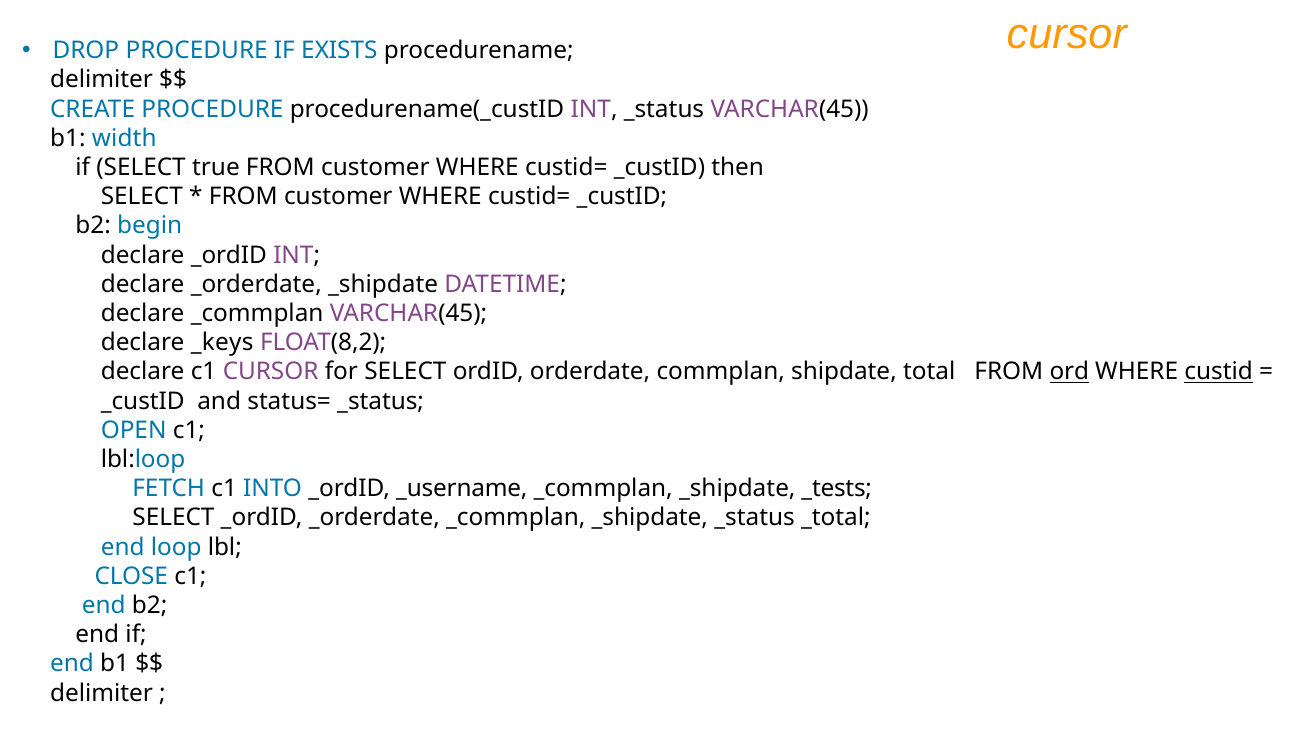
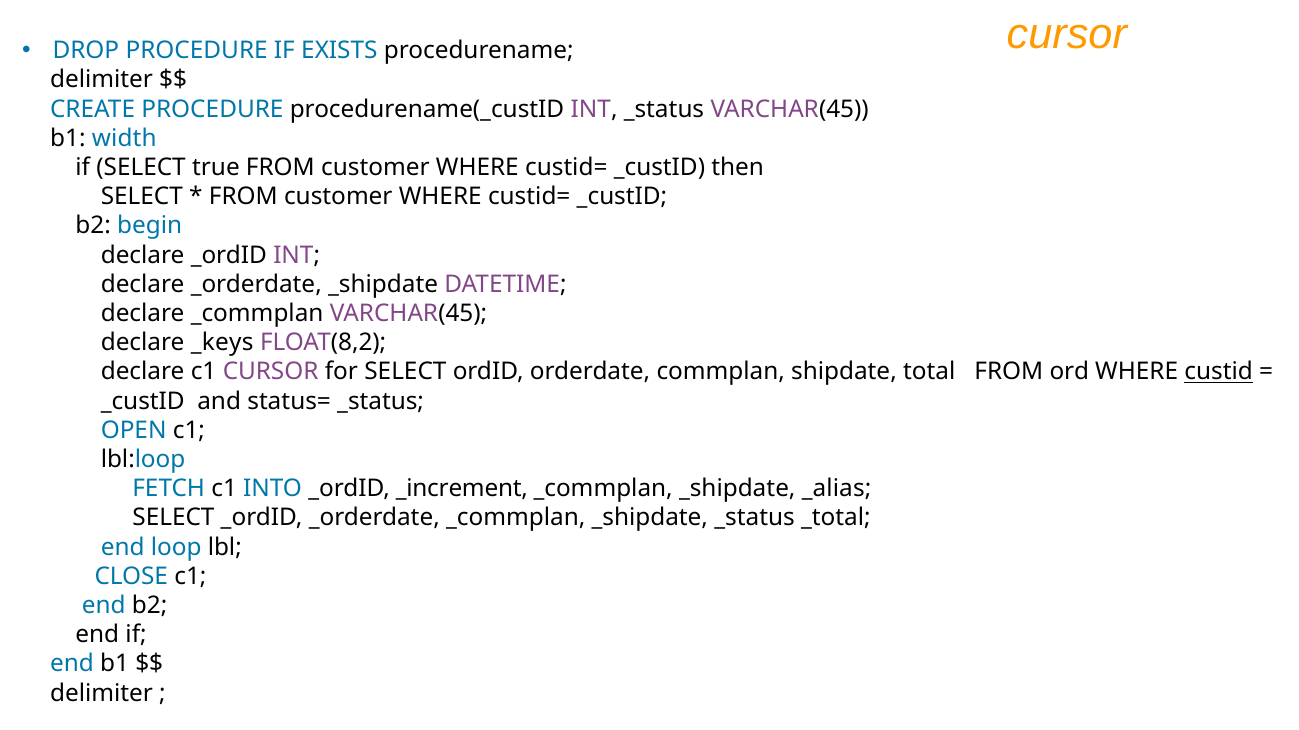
ord underline: present -> none
_username: _username -> _increment
_tests: _tests -> _alias
